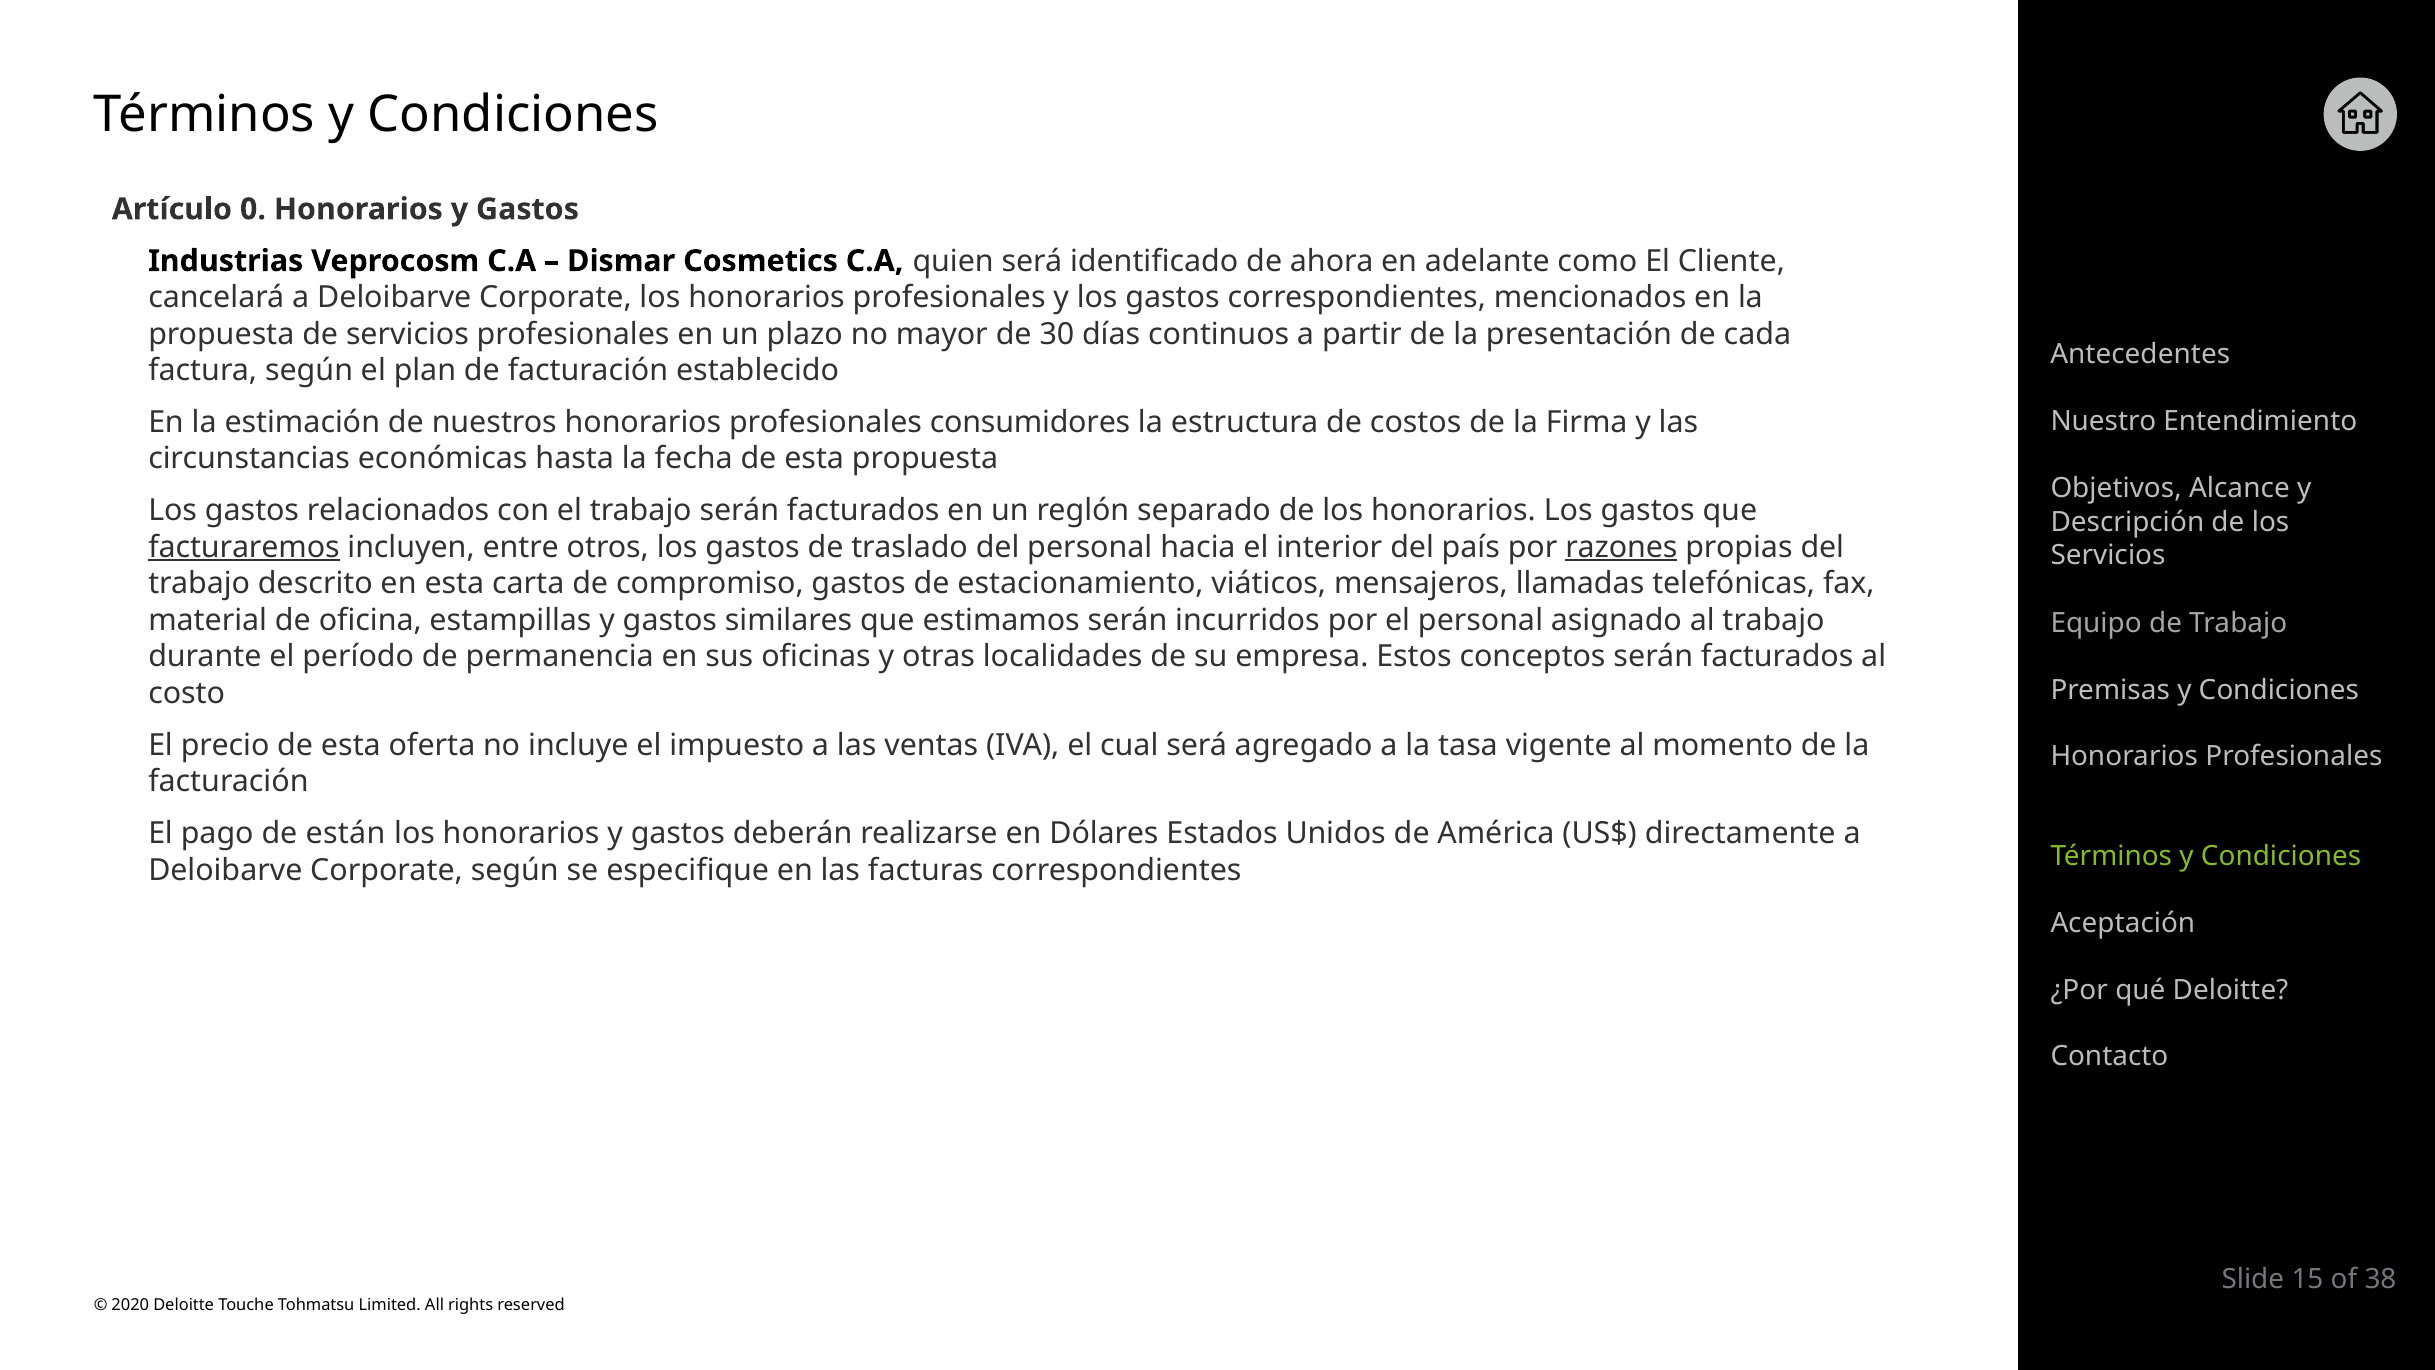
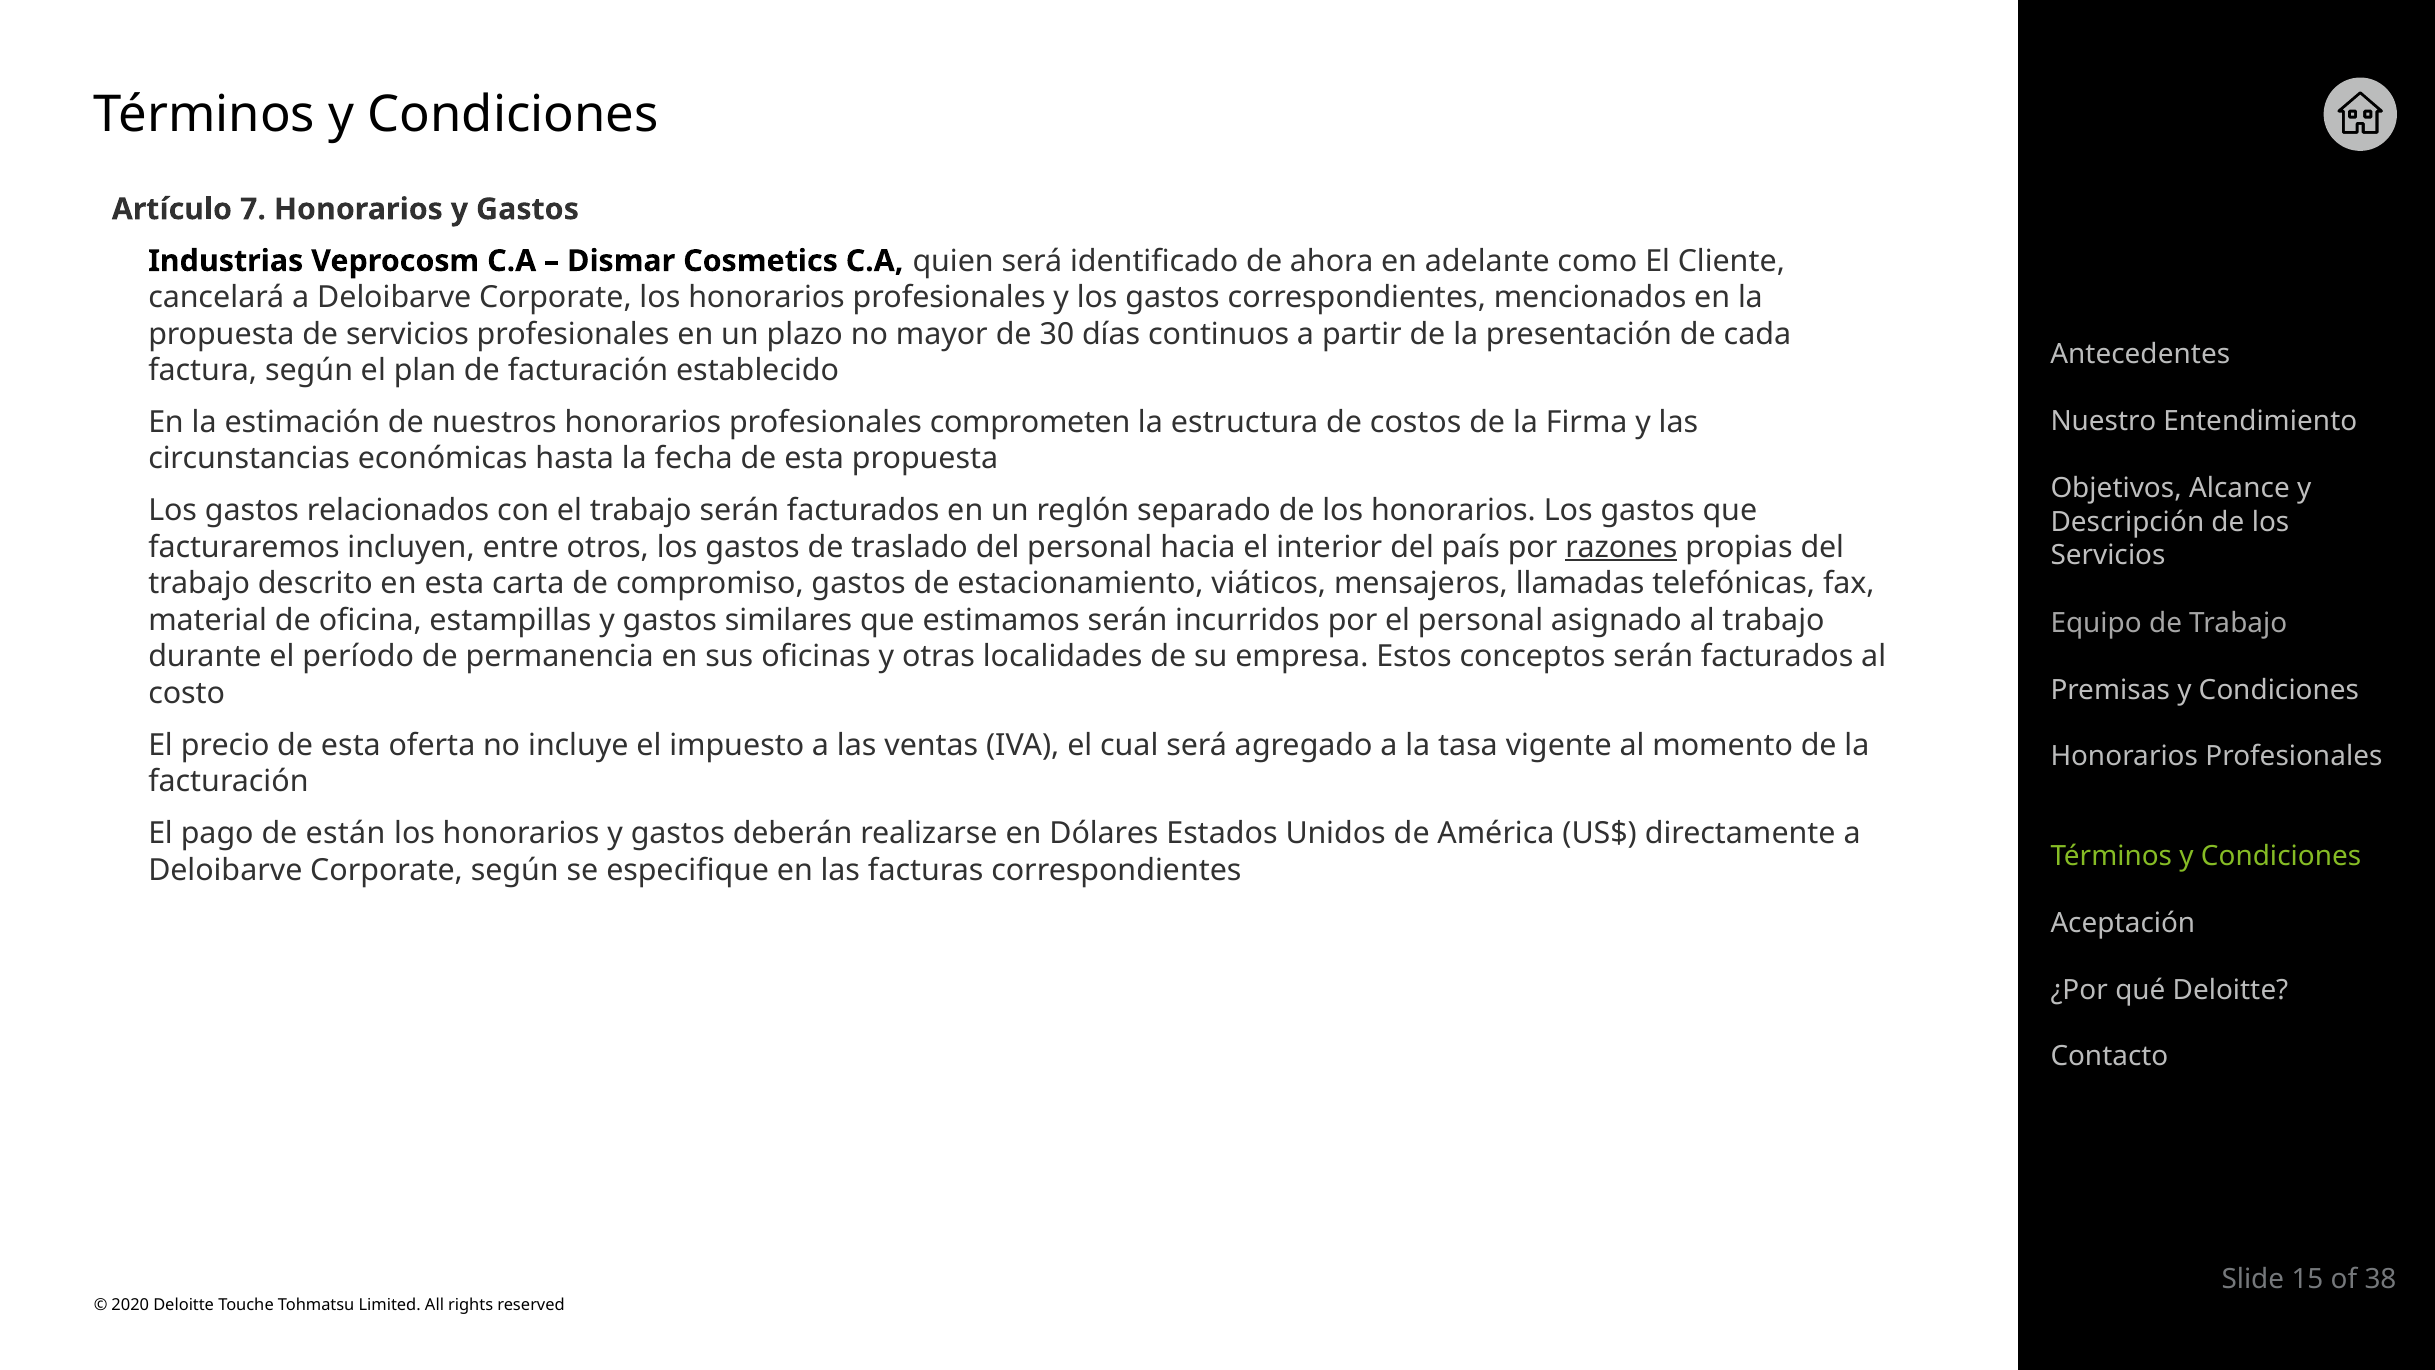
0: 0 -> 7
consumidores: consumidores -> comprometen
facturaremos underline: present -> none
